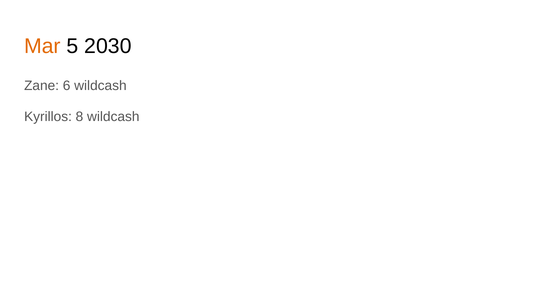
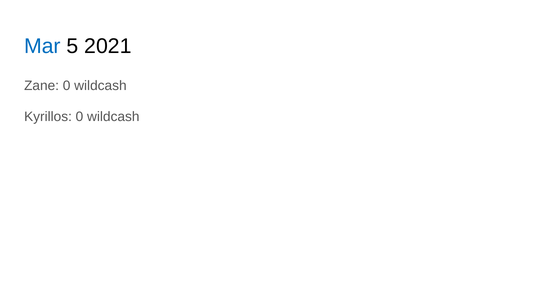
Mar colour: orange -> blue
2030: 2030 -> 2021
Zane 6: 6 -> 0
Kyrillos 8: 8 -> 0
